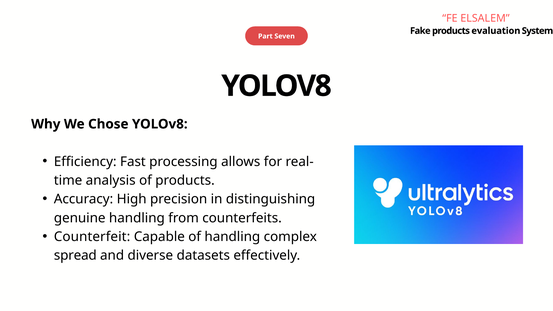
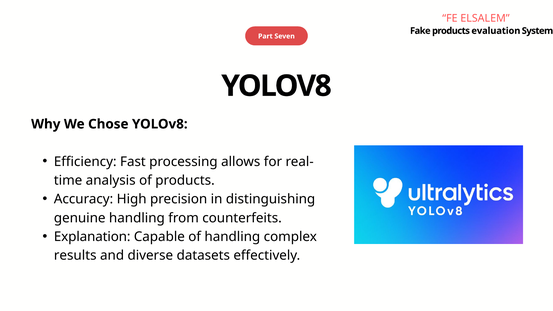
Counterfeit: Counterfeit -> Explanation
spread: spread -> results
